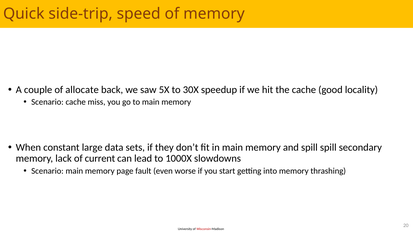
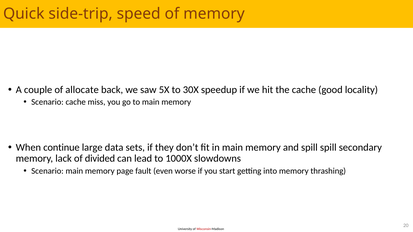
constant: constant -> continue
current: current -> divided
